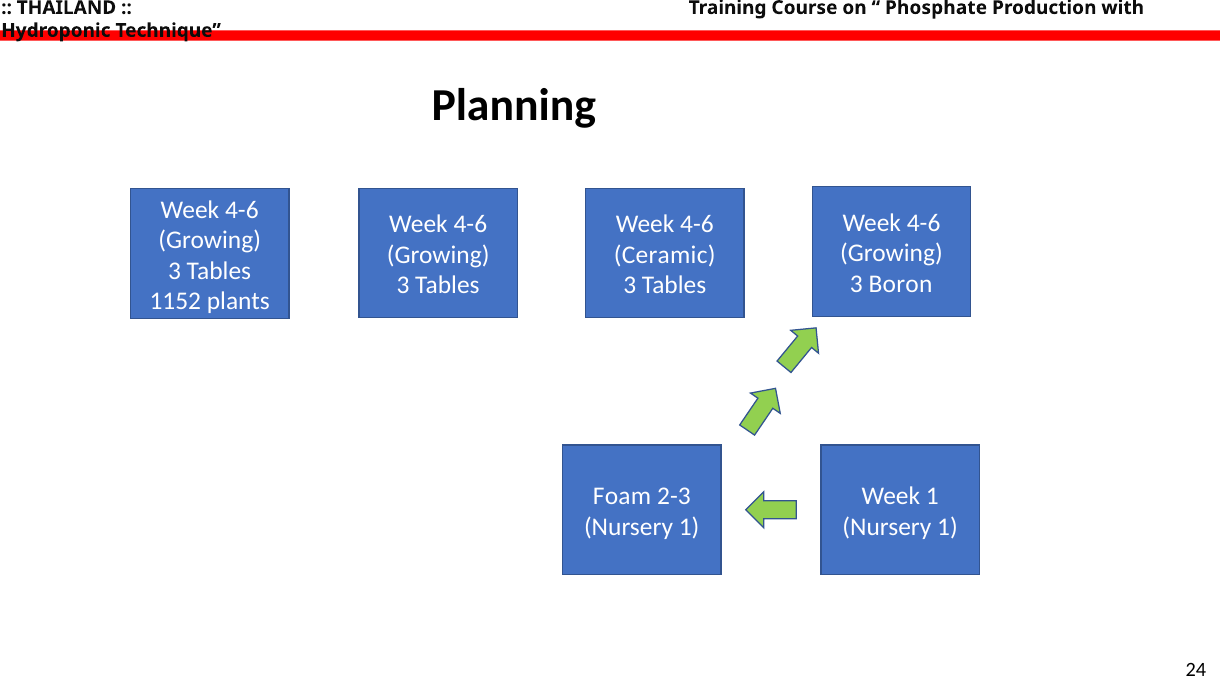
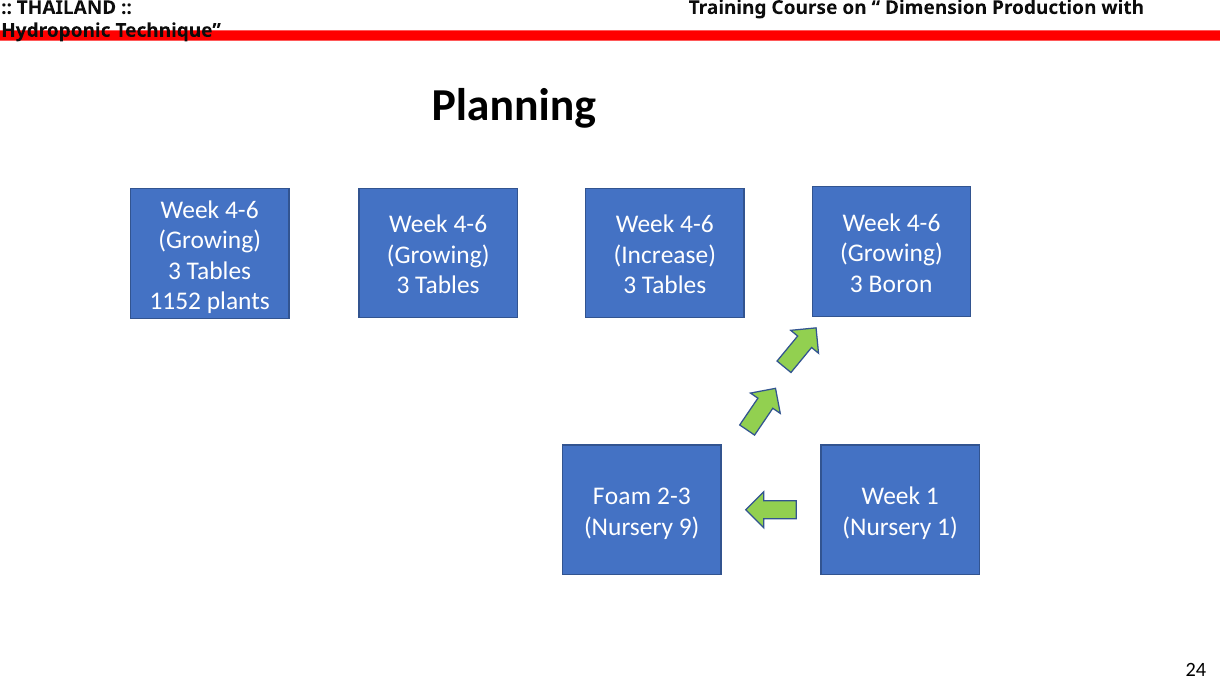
Phosphate: Phosphate -> Dimension
Ceramic: Ceramic -> Increase
1 at (689, 527): 1 -> 9
